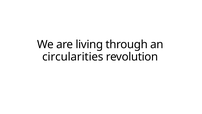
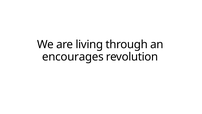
circularities: circularities -> encourages
